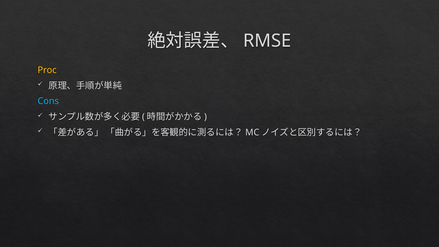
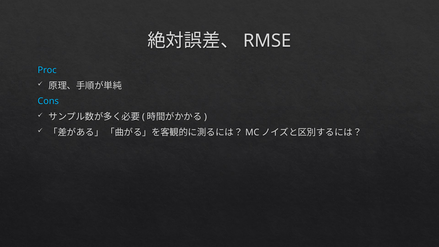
Proc colour: yellow -> light blue
